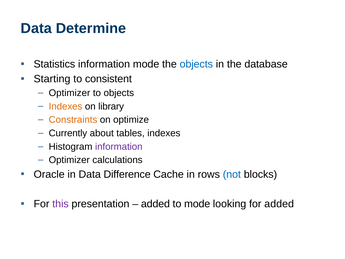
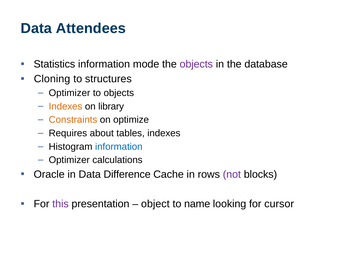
Determine: Determine -> Attendees
objects at (196, 64) colour: blue -> purple
Starting: Starting -> Cloning
consistent: consistent -> structures
Currently: Currently -> Requires
information at (119, 146) colour: purple -> blue
not colour: blue -> purple
added at (155, 204): added -> object
to mode: mode -> name
for added: added -> cursor
